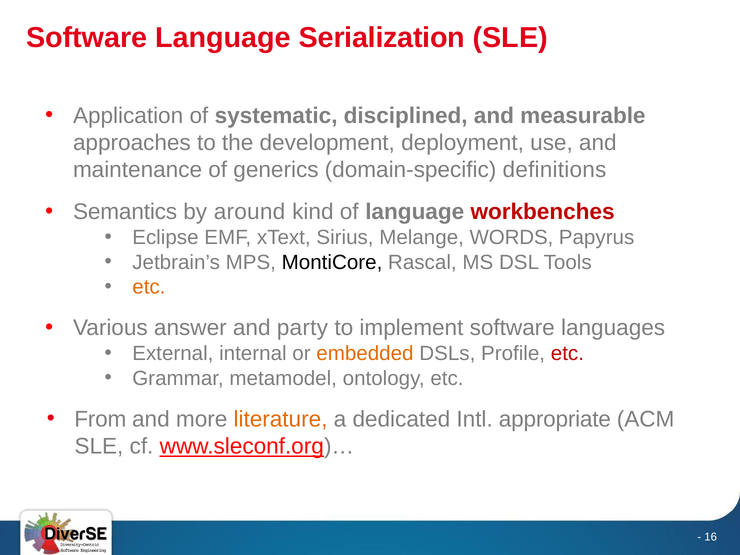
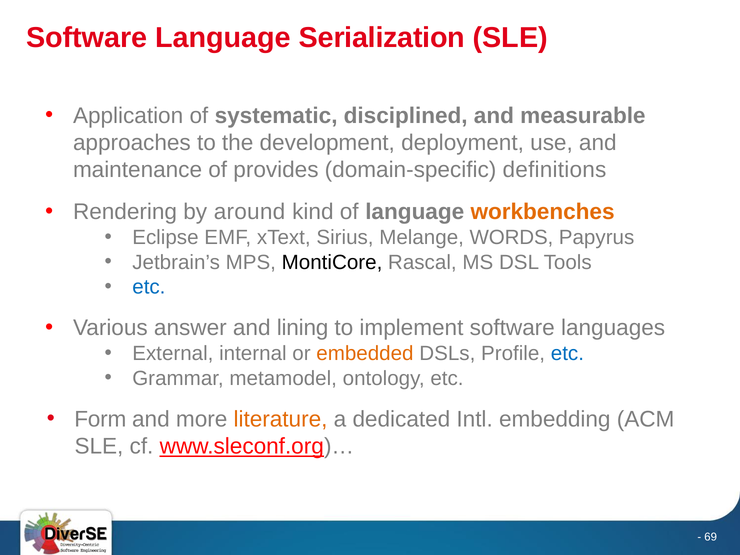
generics: generics -> provides
Semantics: Semantics -> Rendering
workbenches colour: red -> orange
etc at (149, 287) colour: orange -> blue
party: party -> lining
etc at (567, 354) colour: red -> blue
From: From -> Form
appropriate: appropriate -> embedding
16: 16 -> 69
